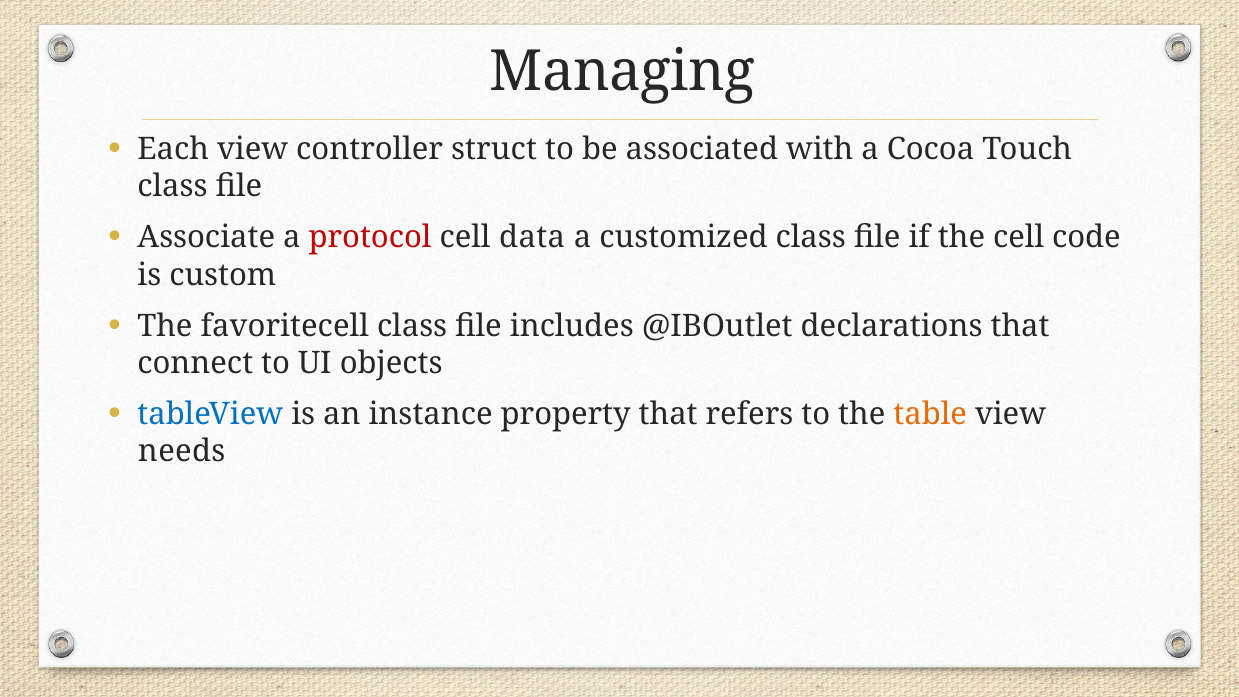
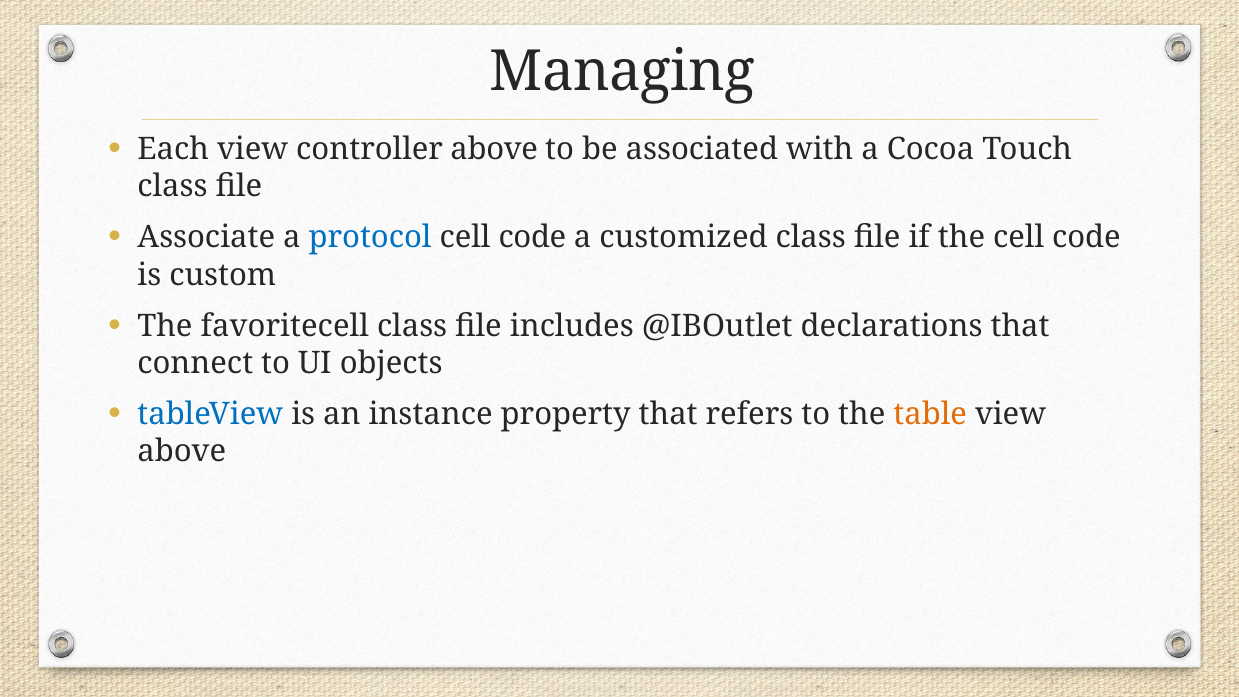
controller struct: struct -> above
protocol colour: red -> blue
data at (532, 238): data -> code
needs at (182, 451): needs -> above
